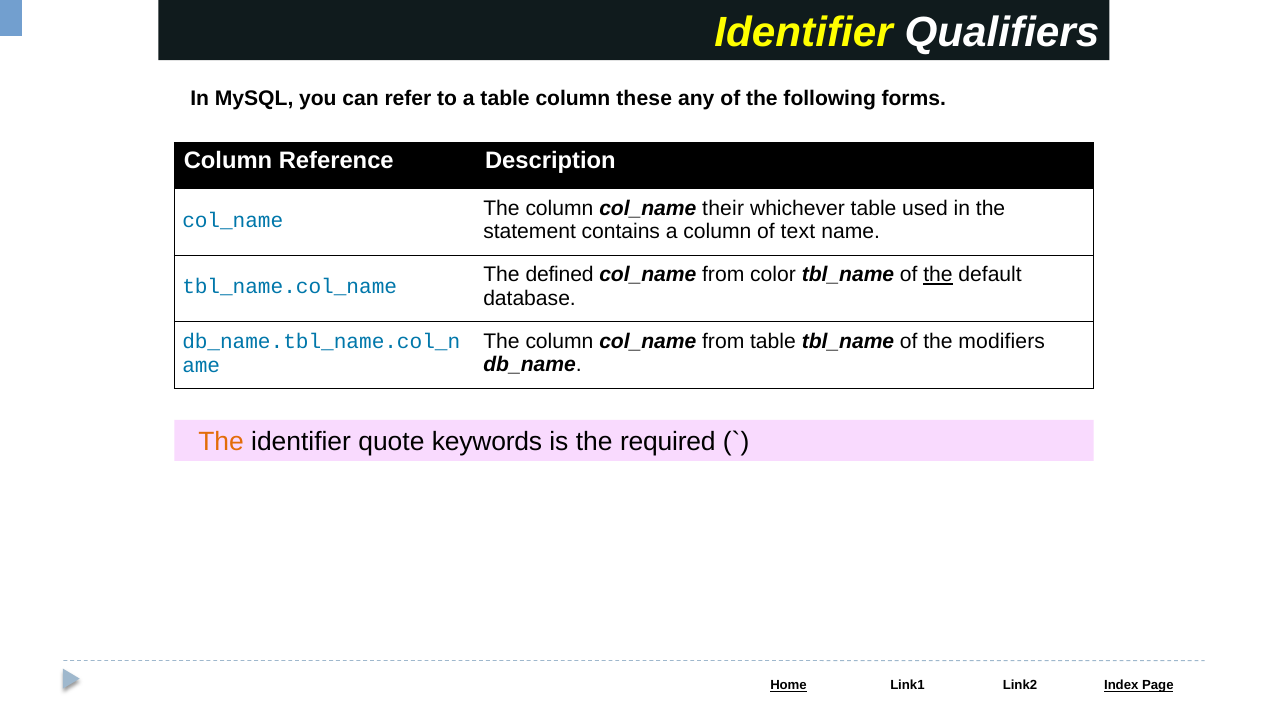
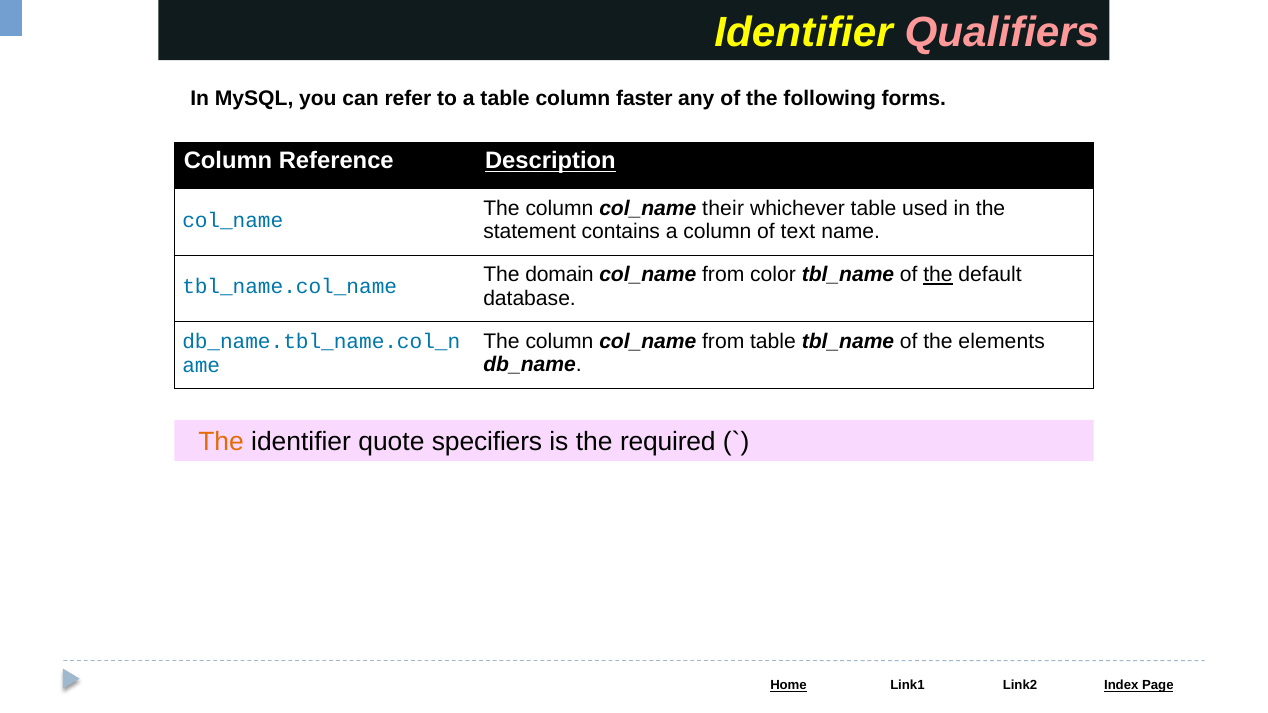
Qualifiers colour: white -> pink
these: these -> faster
Description underline: none -> present
defined: defined -> domain
modifiers: modifiers -> elements
keywords: keywords -> specifiers
